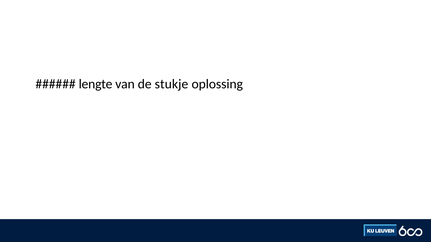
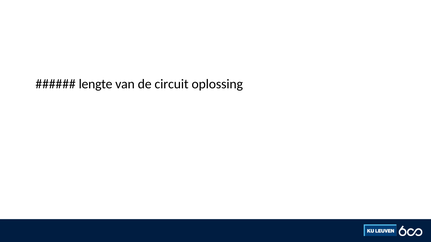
stukje: stukje -> circuit
